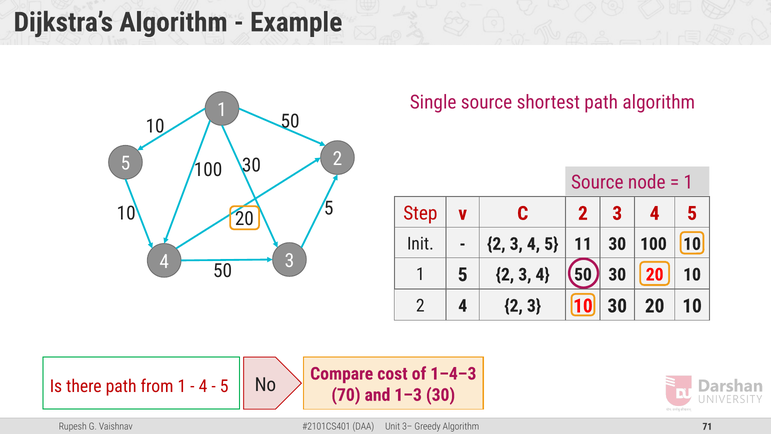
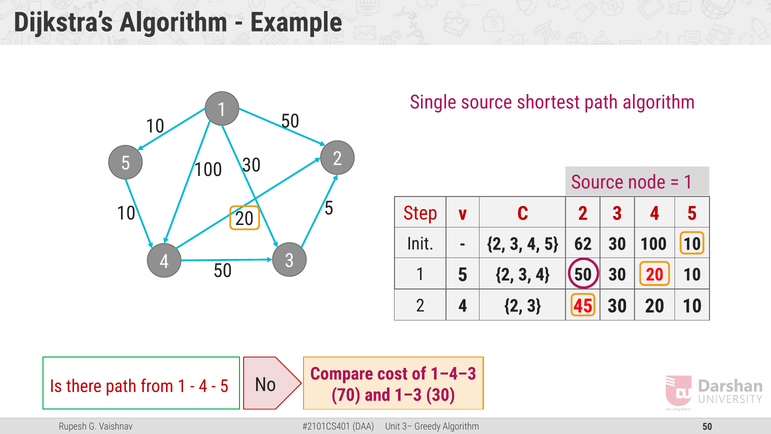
11: 11 -> 62
3 10: 10 -> 45
Algorithm 71: 71 -> 50
